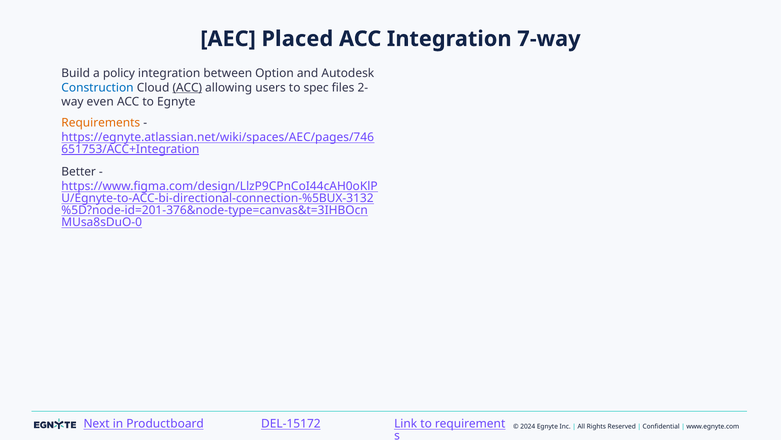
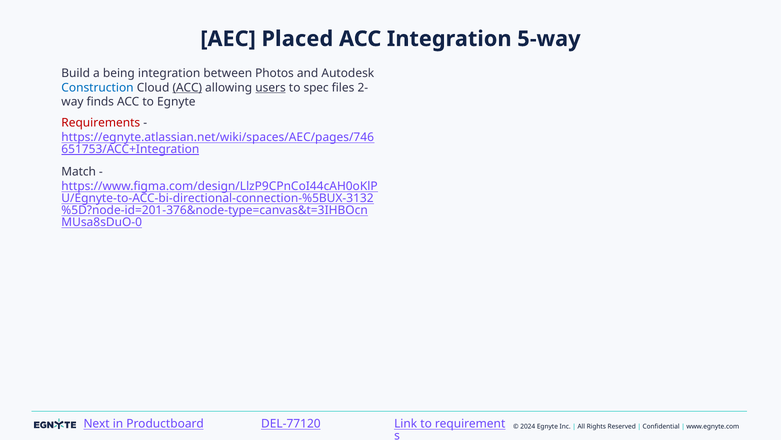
7-way: 7-way -> 5-way
policy: policy -> being
Option: Option -> Photos
users underline: none -> present
even: even -> finds
Requirements colour: orange -> red
Better: Better -> Match
DEL-15172: DEL-15172 -> DEL-77120
